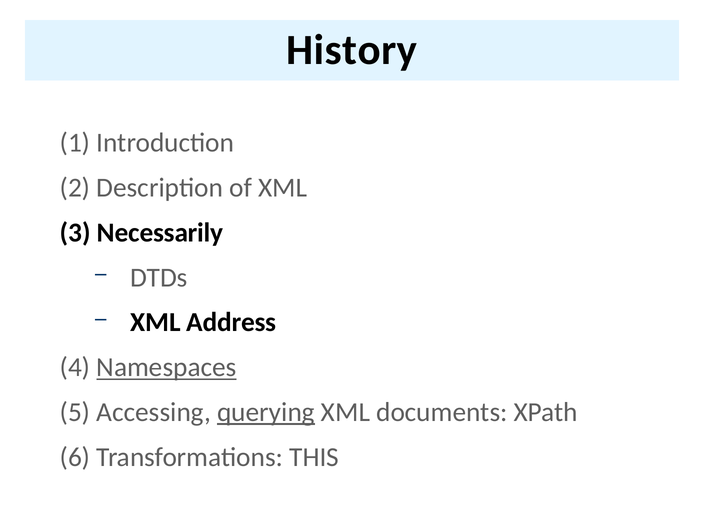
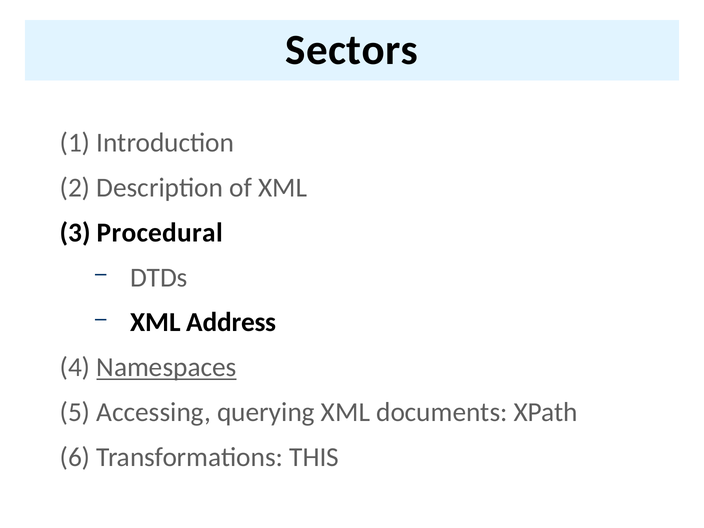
History: History -> Sectors
Necessarily: Necessarily -> Procedural
querying underline: present -> none
